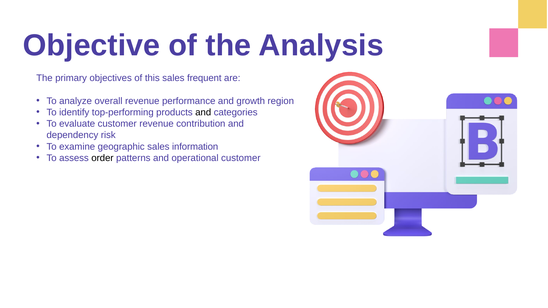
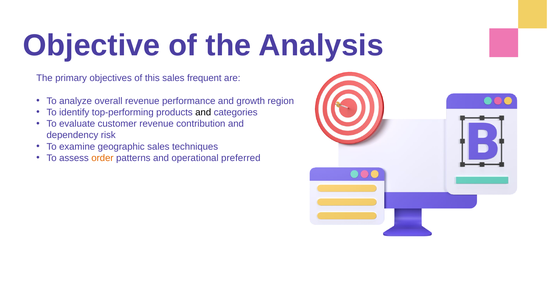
information: information -> techniques
order colour: black -> orange
operational customer: customer -> preferred
